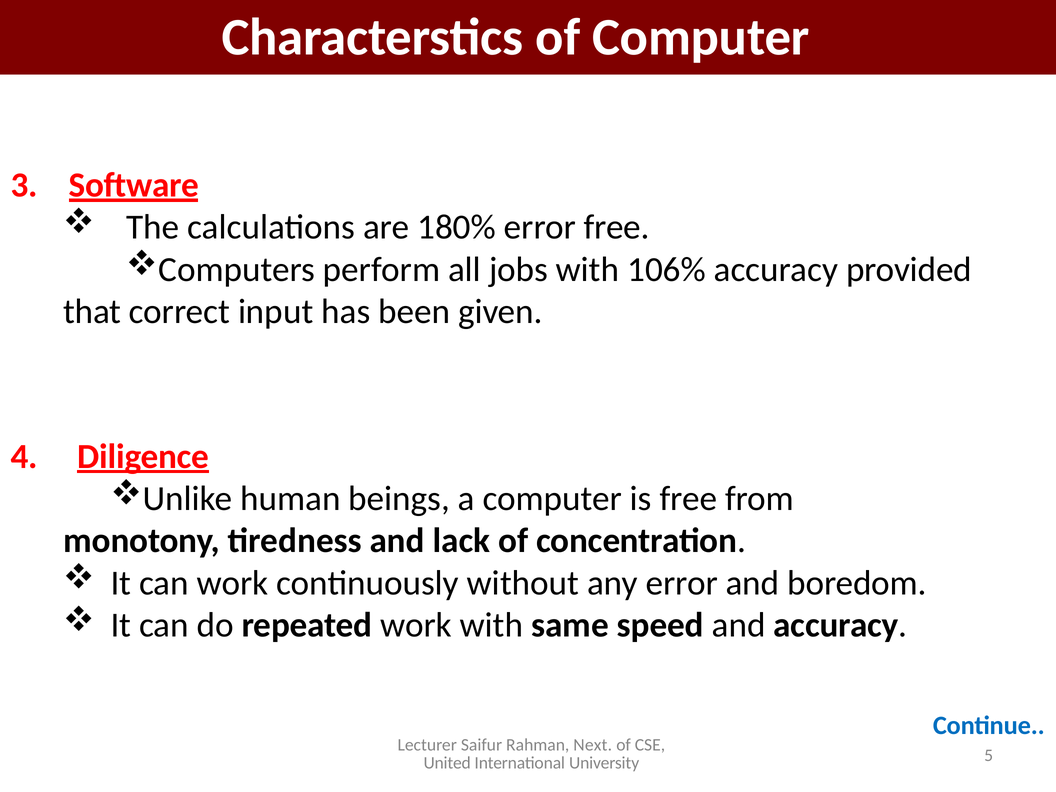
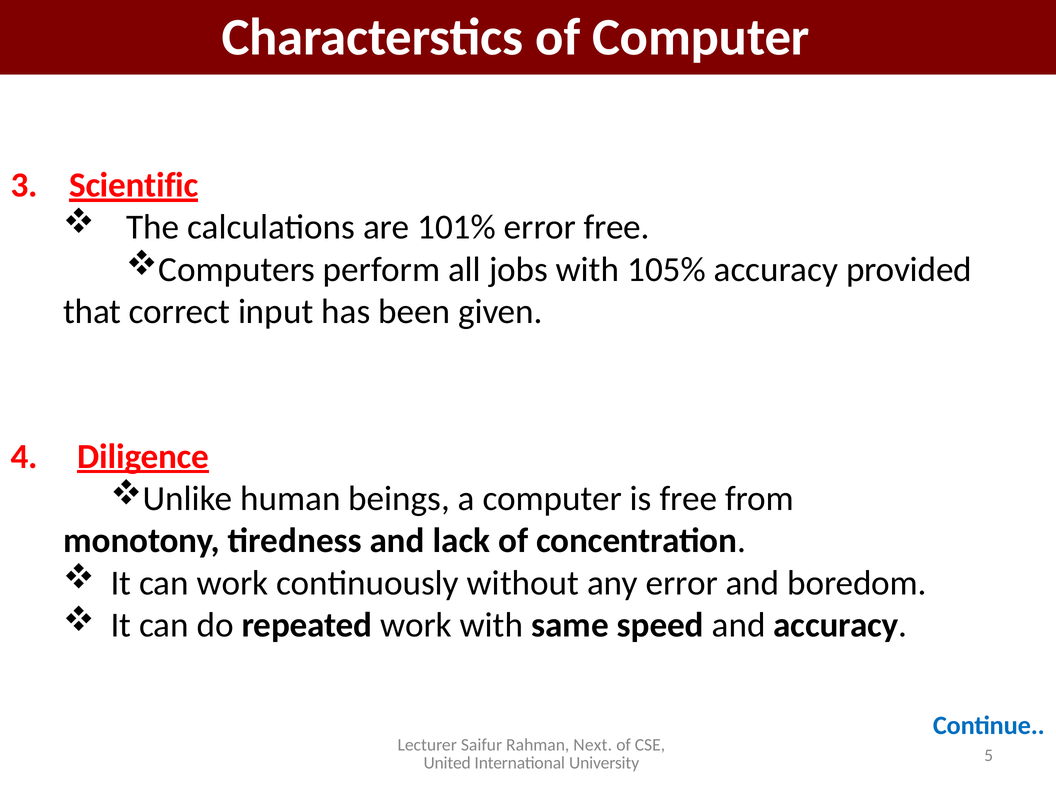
Software: Software -> Scientific
180%: 180% -> 101%
106%: 106% -> 105%
